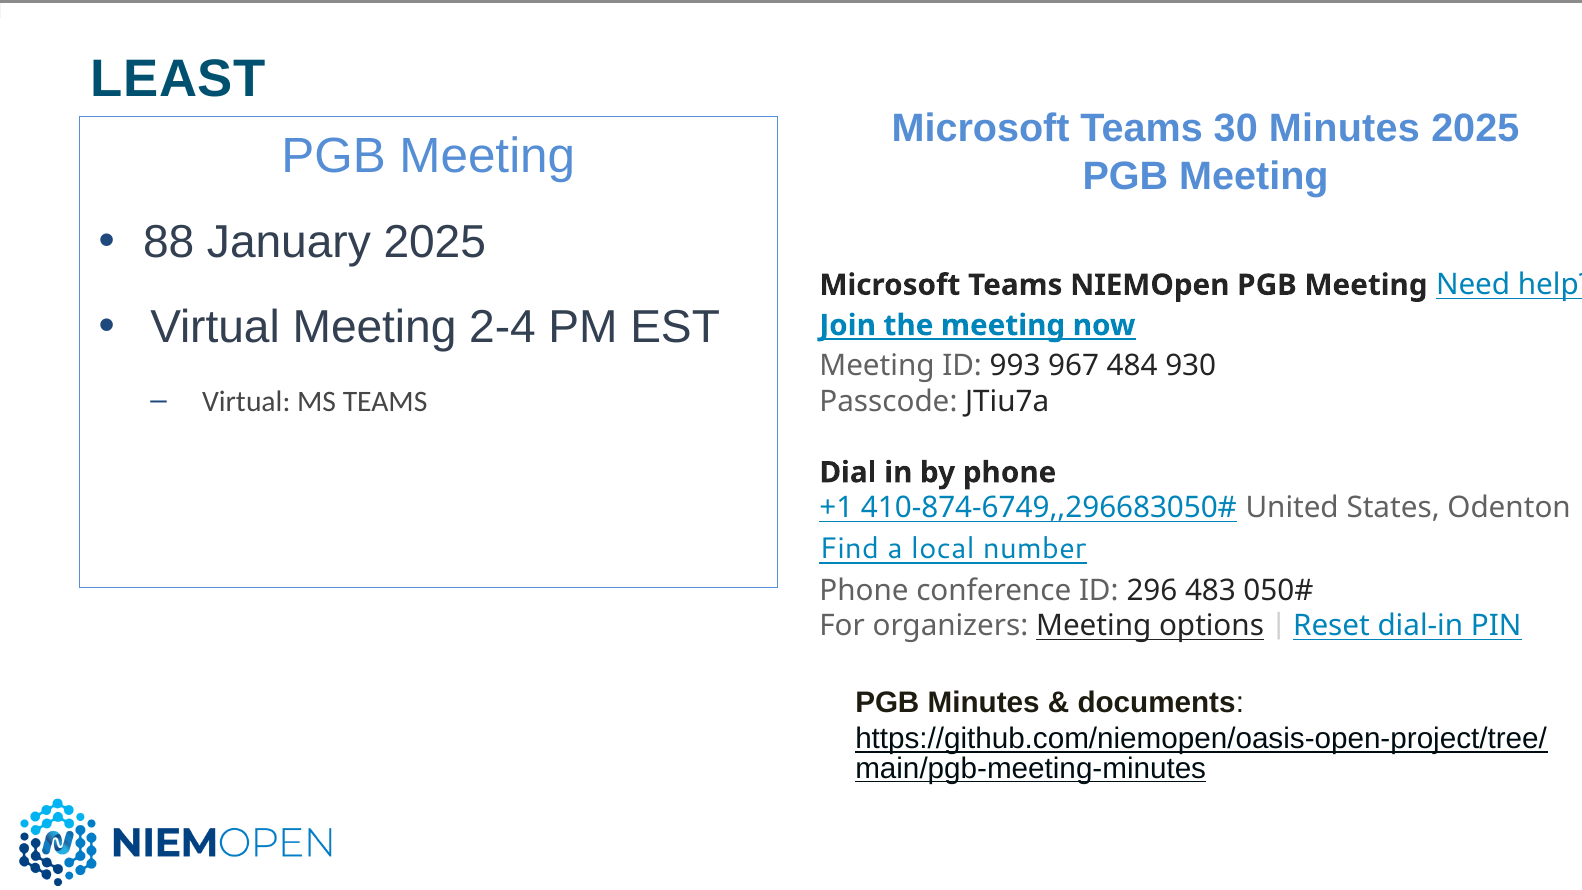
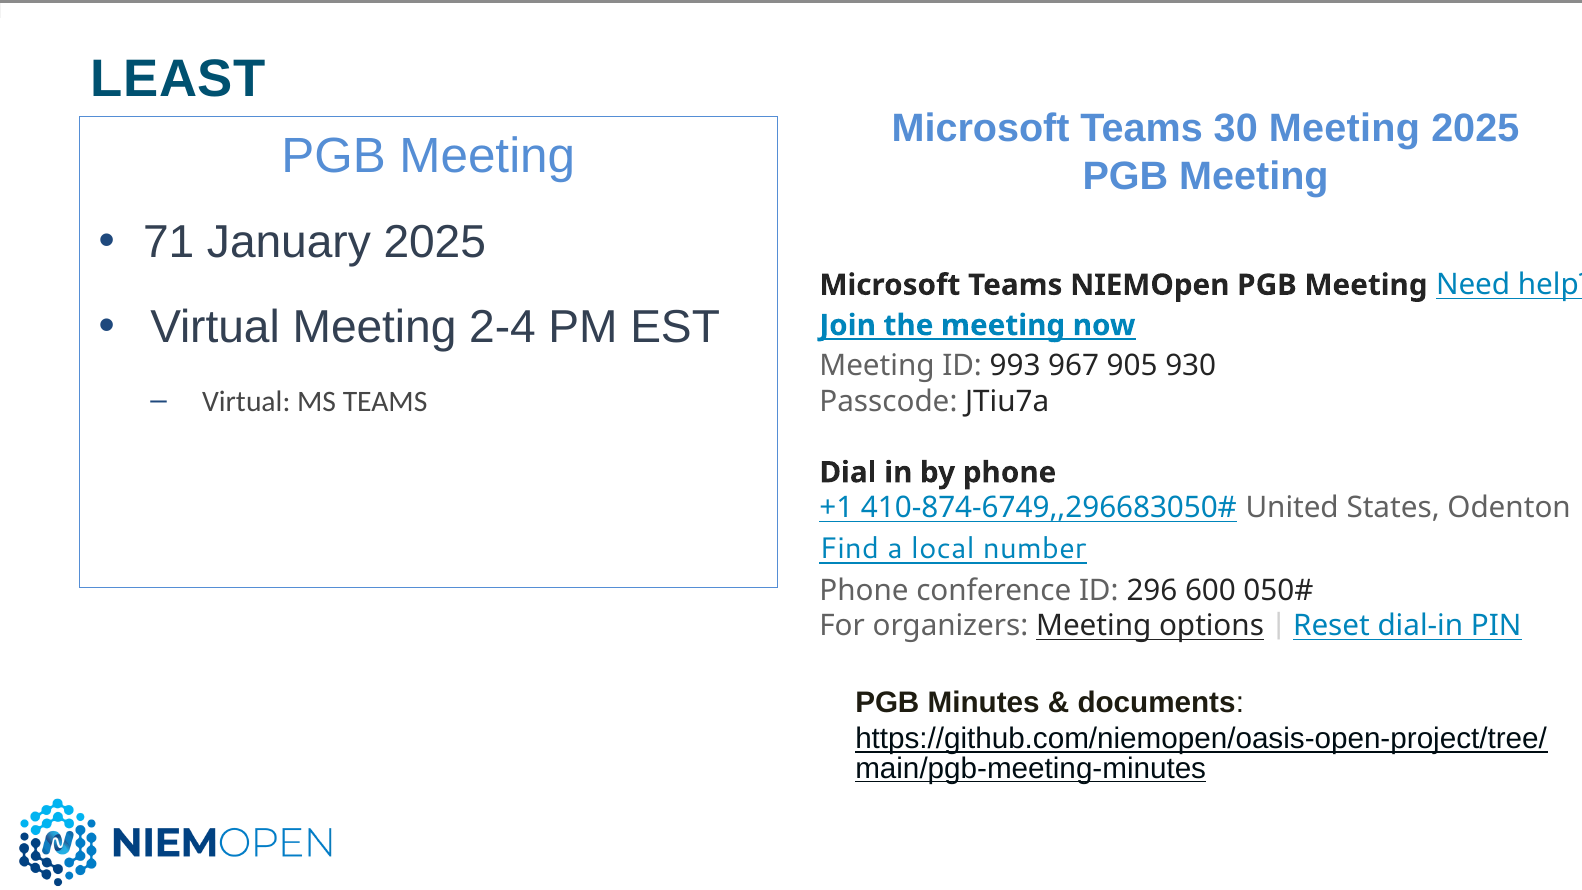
30 Minutes: Minutes -> Meeting
88: 88 -> 71
484: 484 -> 905
483: 483 -> 600
